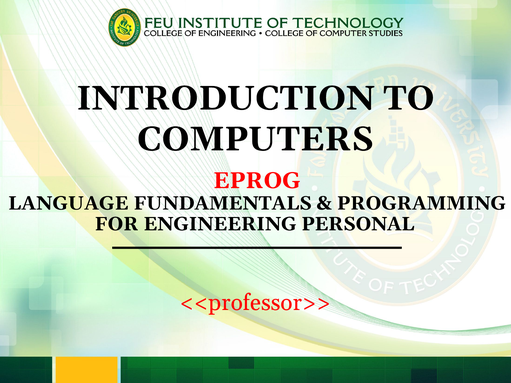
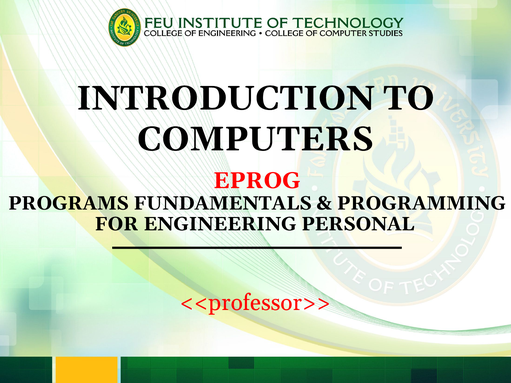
LANGUAGE: LANGUAGE -> PROGRAMS
